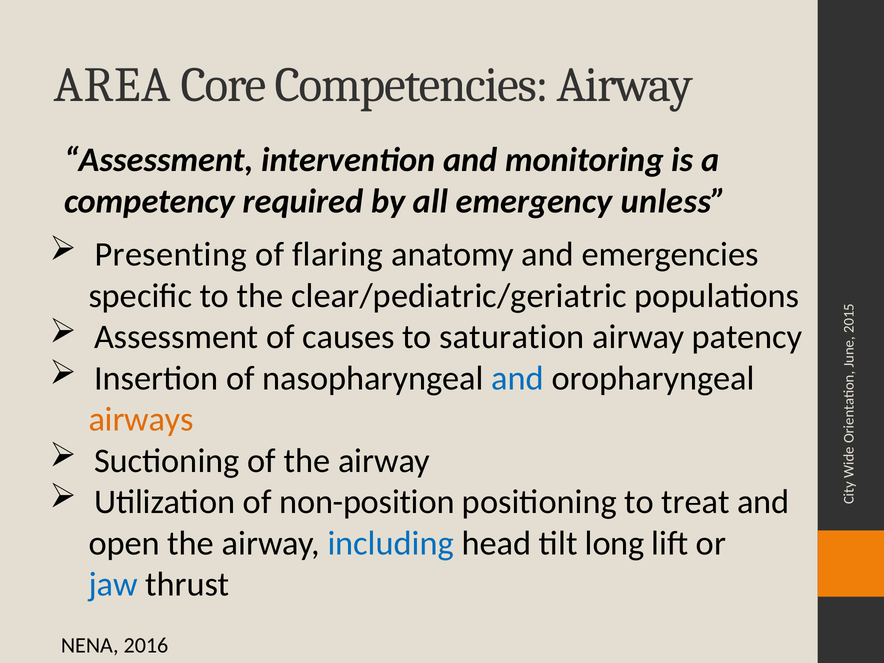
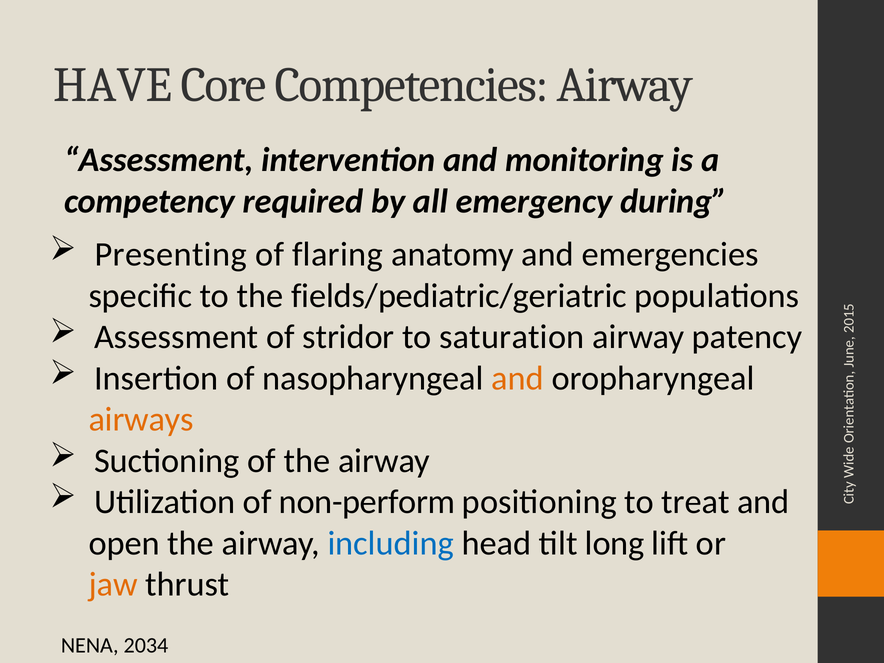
AREA: AREA -> HAVE
unless: unless -> during
clear/pediatric/geriatric: clear/pediatric/geriatric -> fields/pediatric/geriatric
causes: causes -> stridor
and at (518, 378) colour: blue -> orange
non-position: non-position -> non-perform
jaw colour: blue -> orange
2016: 2016 -> 2034
